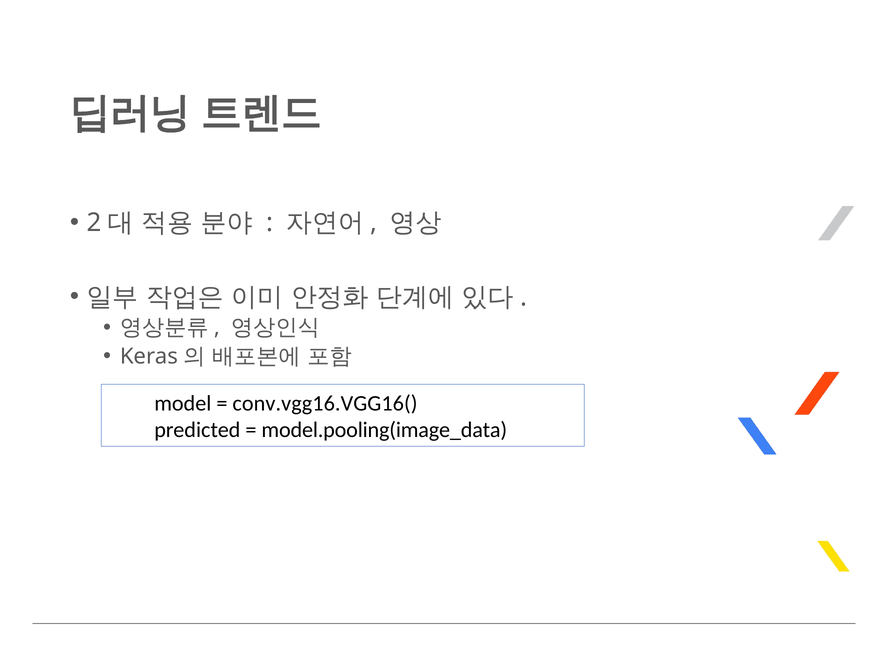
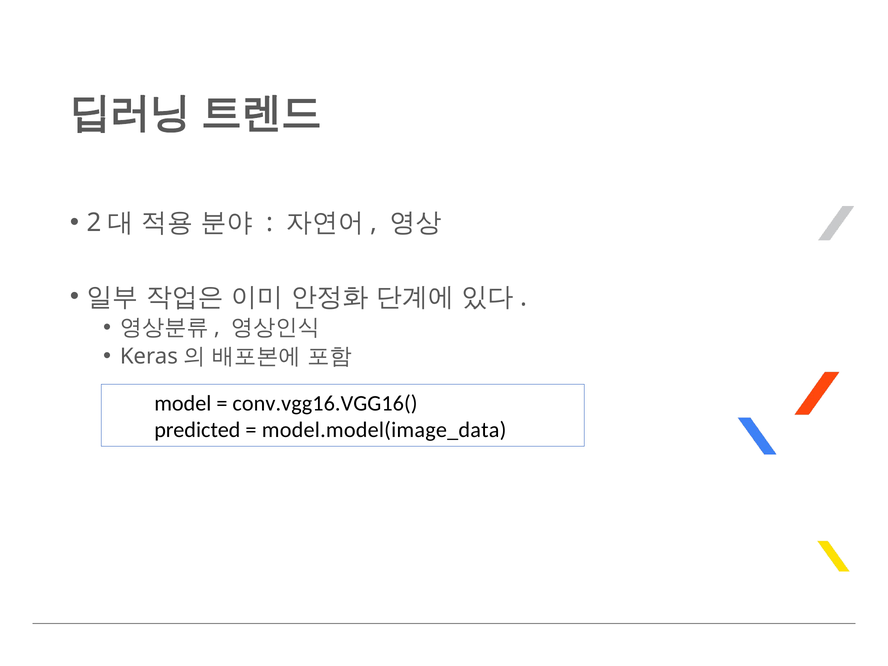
model.pooling(image_data: model.pooling(image_data -> model.model(image_data
